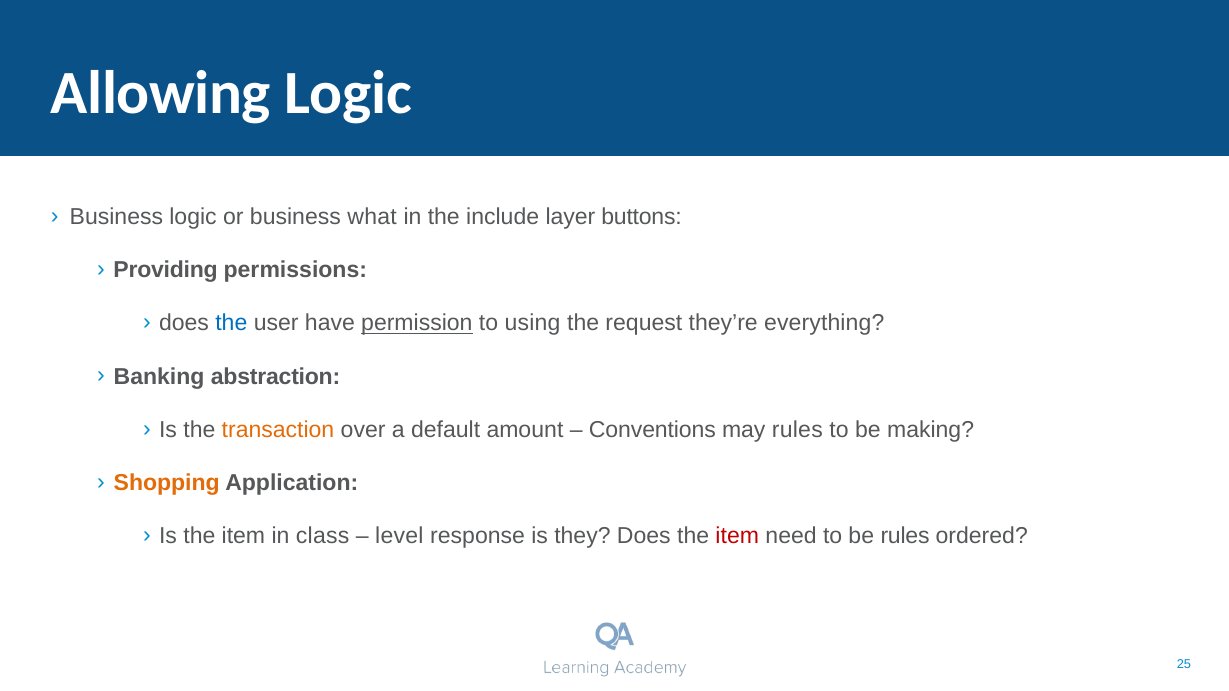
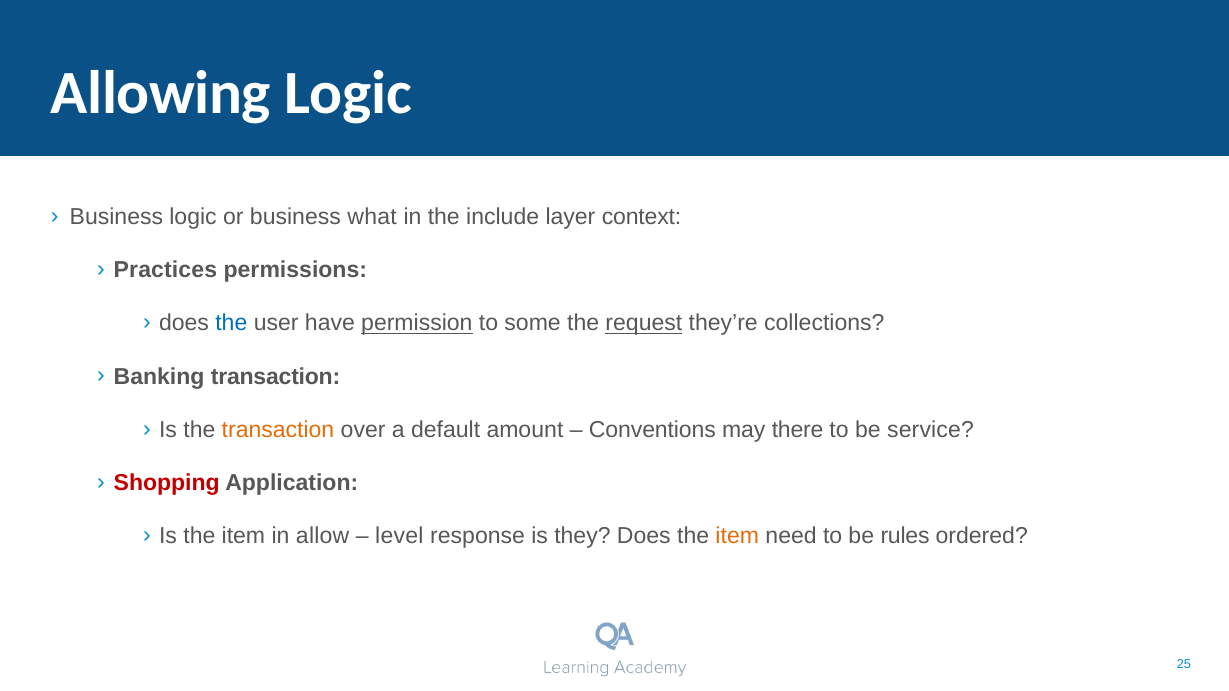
buttons: buttons -> context
Providing: Providing -> Practices
using: using -> some
request underline: none -> present
everything: everything -> collections
Banking abstraction: abstraction -> transaction
may rules: rules -> there
making: making -> service
Shopping colour: orange -> red
class: class -> allow
item at (737, 537) colour: red -> orange
